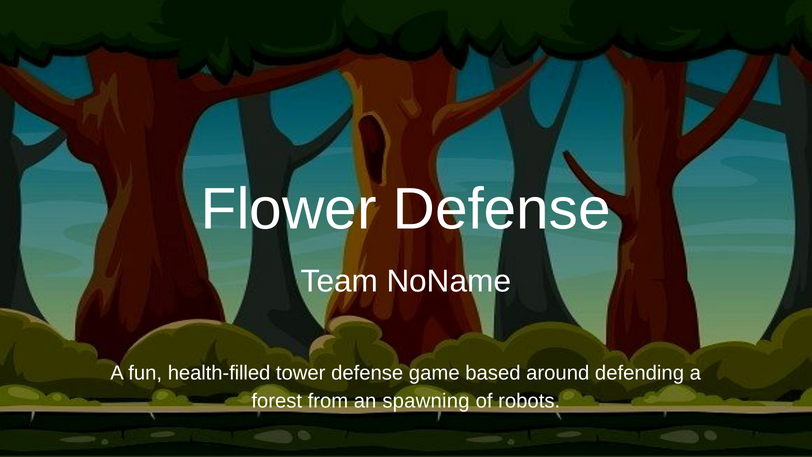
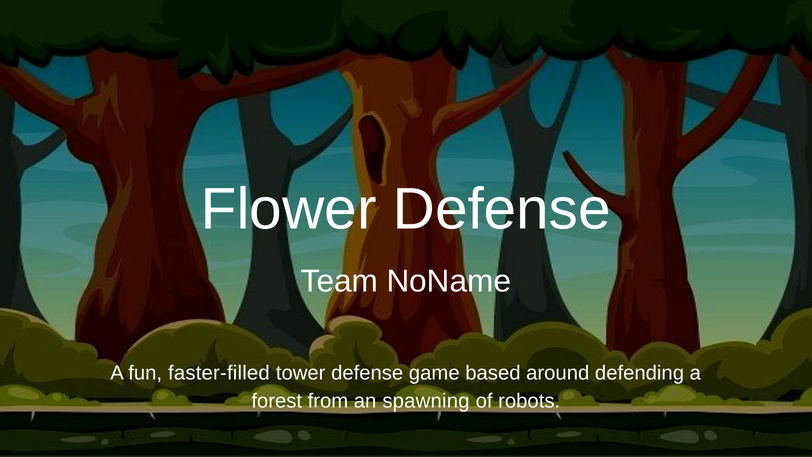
health-filled: health-filled -> faster-filled
